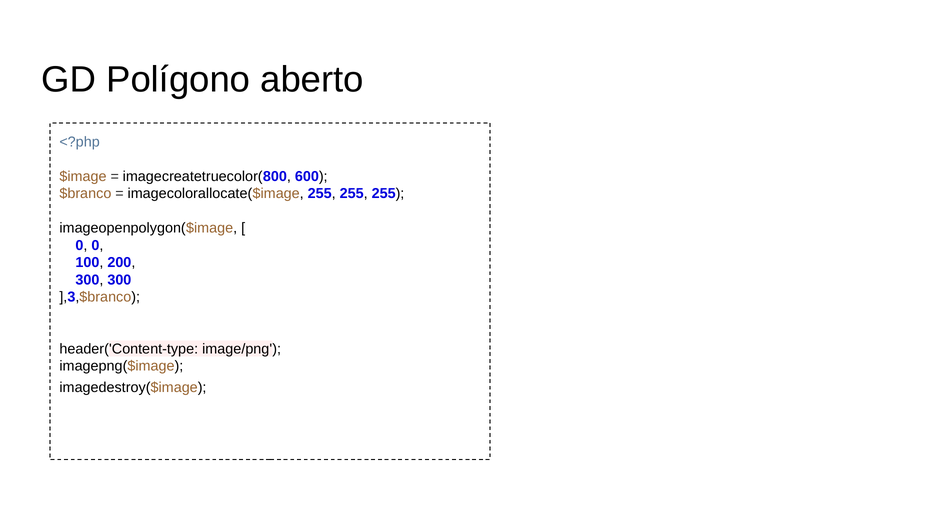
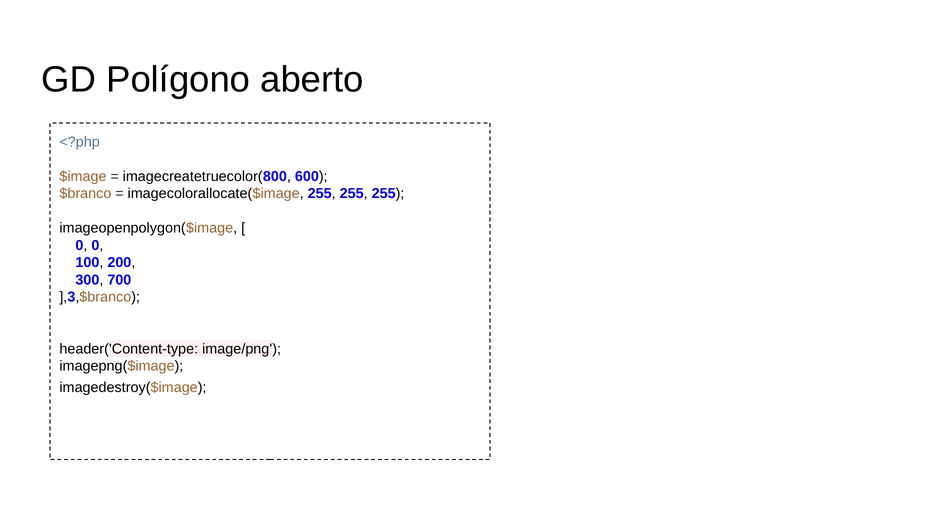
300 300: 300 -> 700
